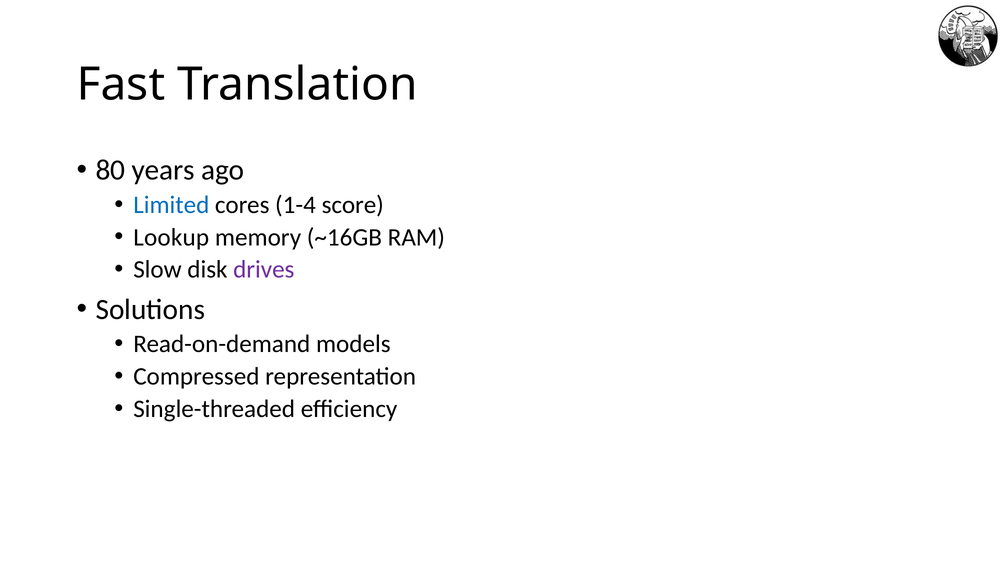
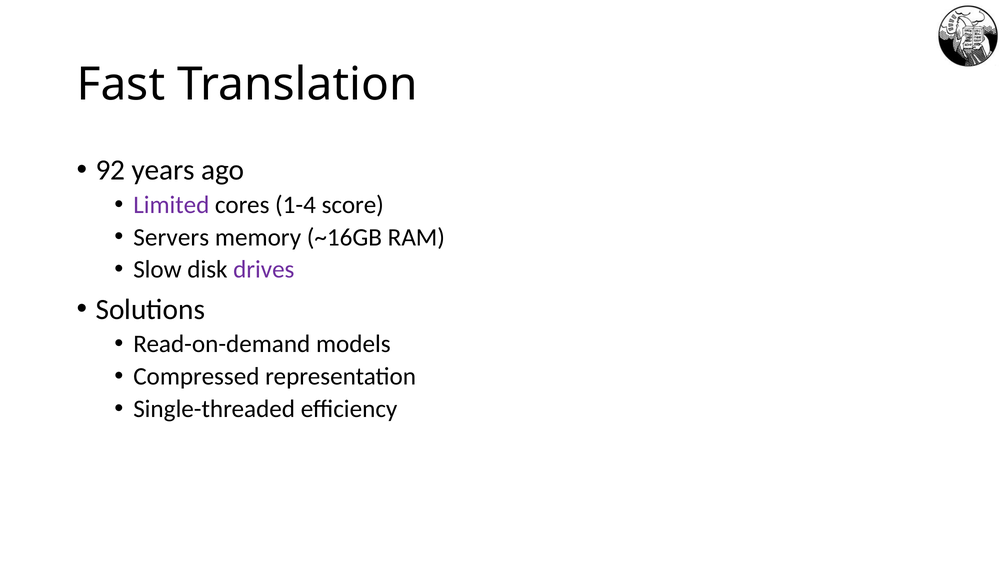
80: 80 -> 92
Limited colour: blue -> purple
Lookup: Lookup -> Servers
